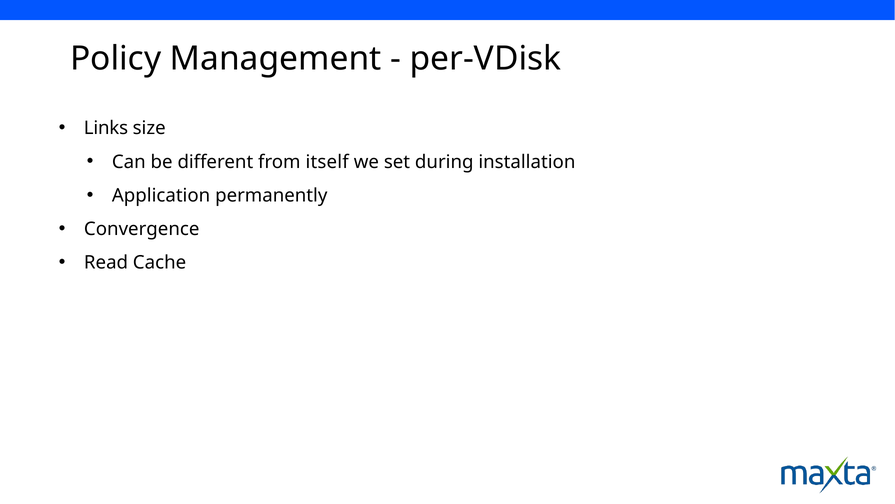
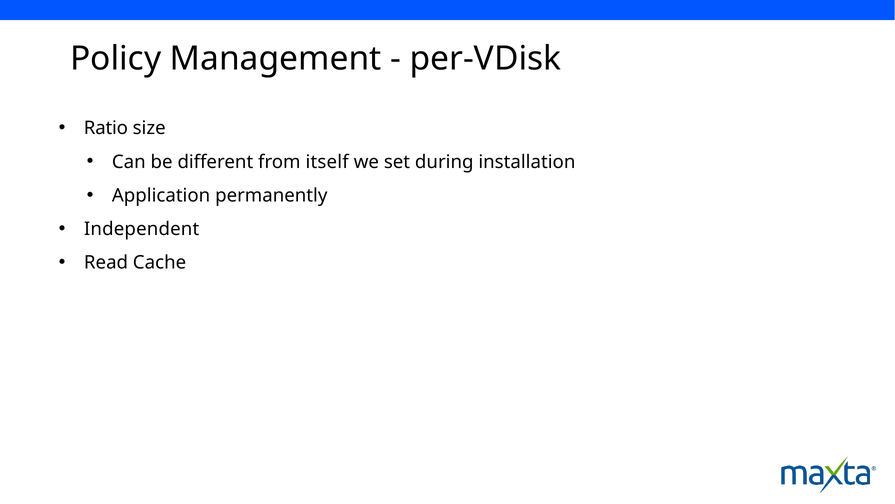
Links: Links -> Ratio
Convergence: Convergence -> Independent
